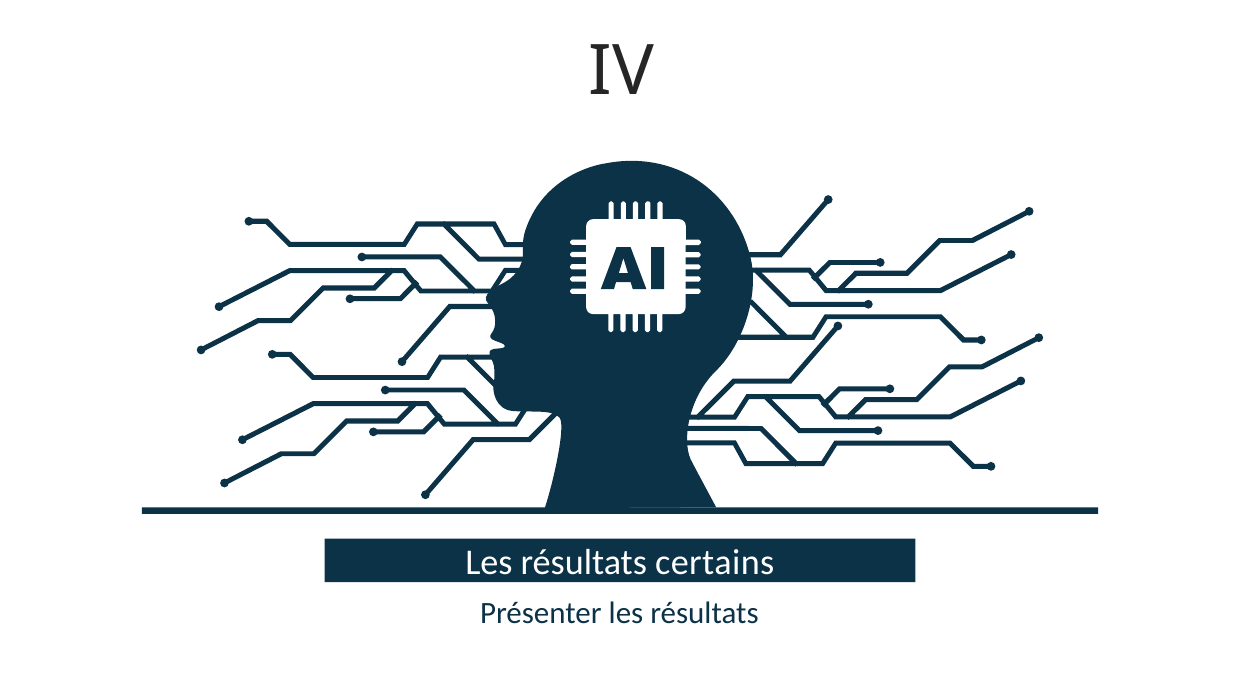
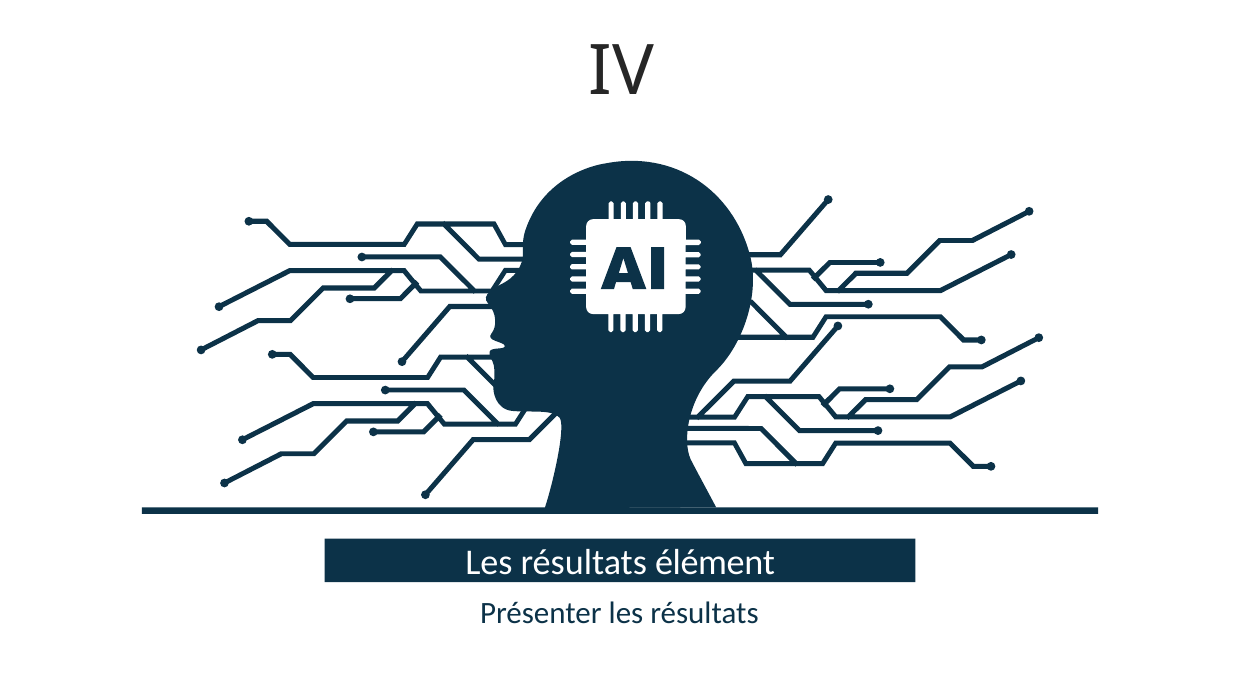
certains: certains -> élément
